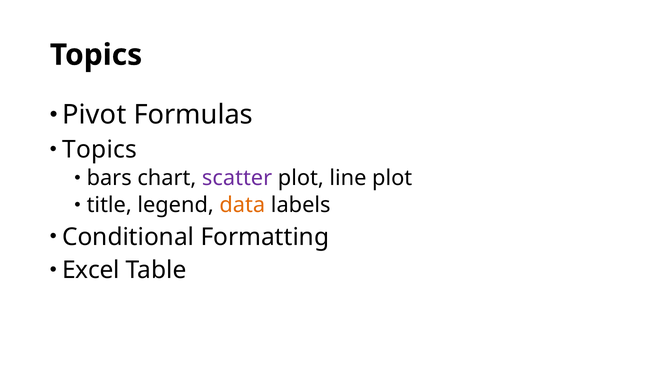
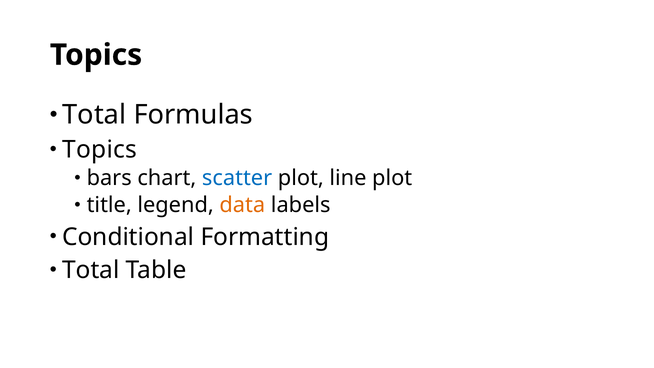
Pivot at (94, 115): Pivot -> Total
scatter colour: purple -> blue
Excel at (91, 270): Excel -> Total
